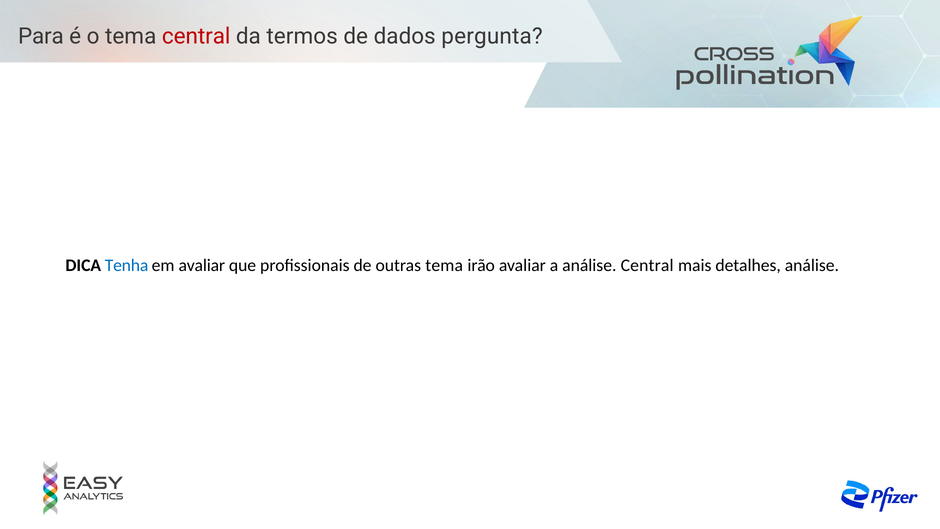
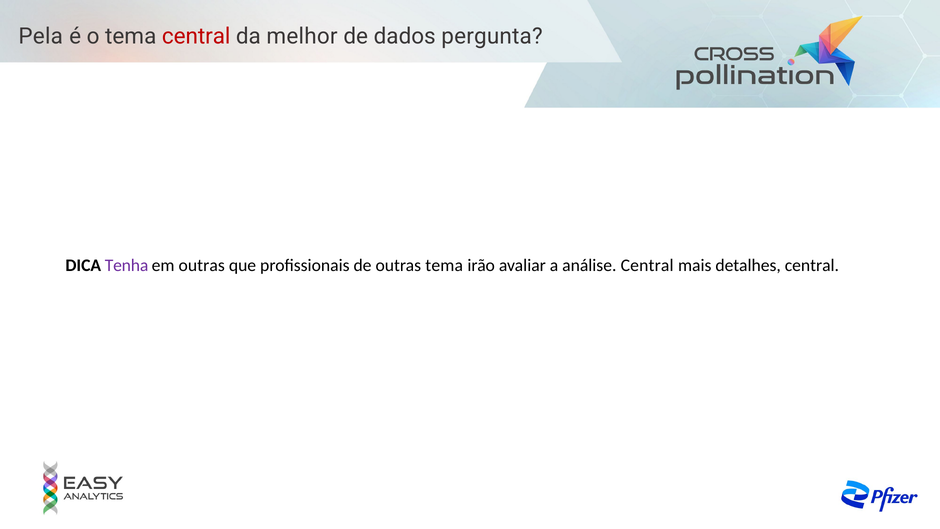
Para: Para -> Pela
termos: termos -> melhor
Tenha colour: blue -> purple
em avaliar: avaliar -> outras
detalhes análise: análise -> central
